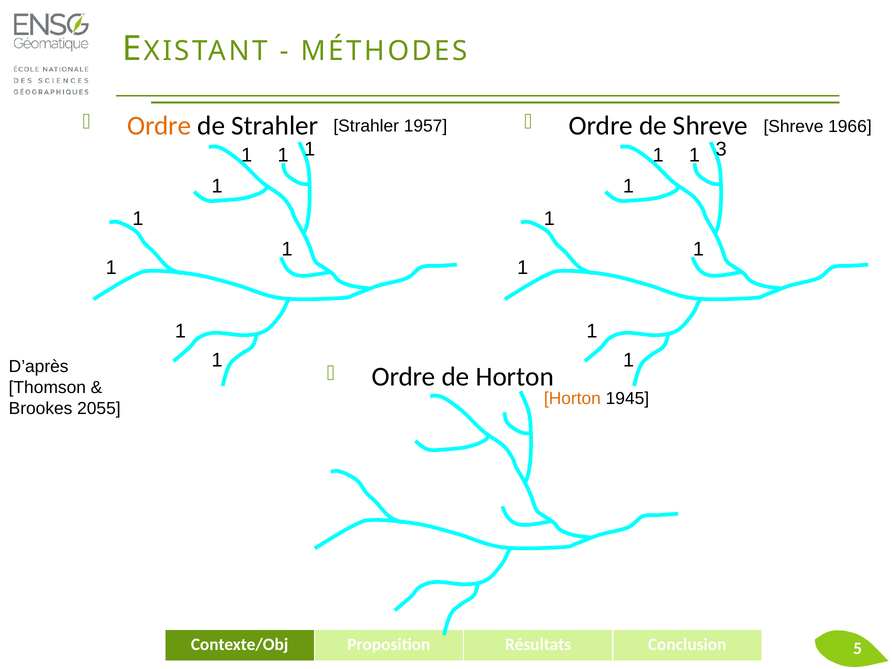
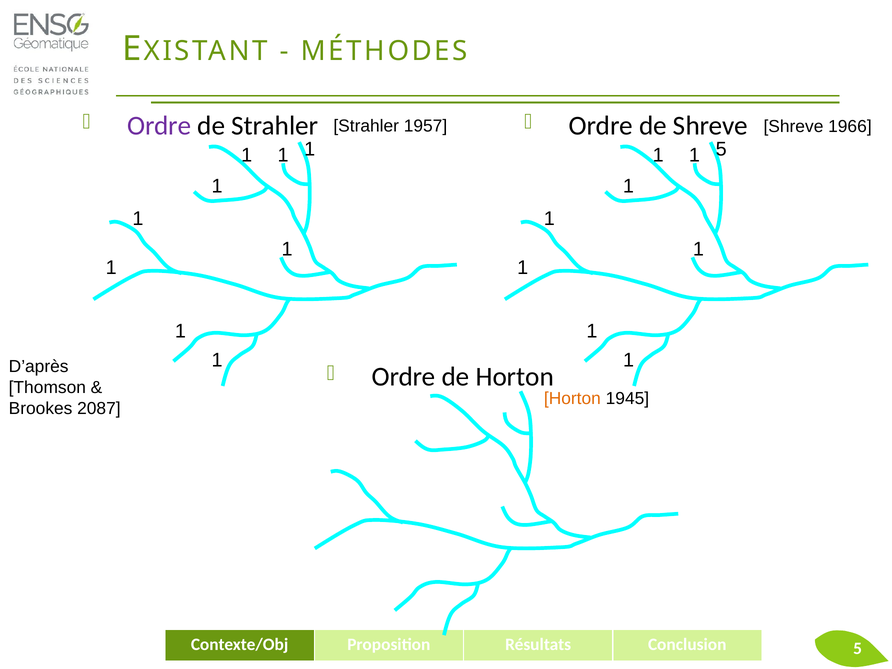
Ordre at (159, 126) colour: orange -> purple
1 3: 3 -> 5
2055: 2055 -> 2087
